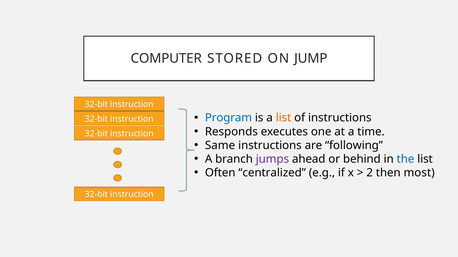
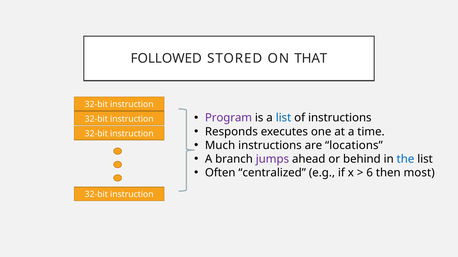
COMPUTER: COMPUTER -> FOLLOWED
JUMP: JUMP -> THAT
Program colour: blue -> purple
list at (284, 118) colour: orange -> blue
Same: Same -> Much
following: following -> locations
2: 2 -> 6
